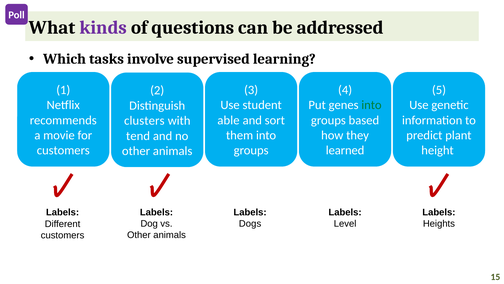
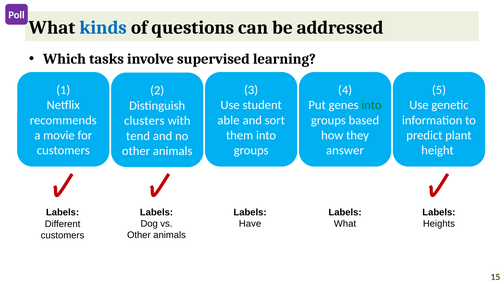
kinds colour: purple -> blue
learned: learned -> answer
Dogs: Dogs -> Have
Level at (345, 223): Level -> What
